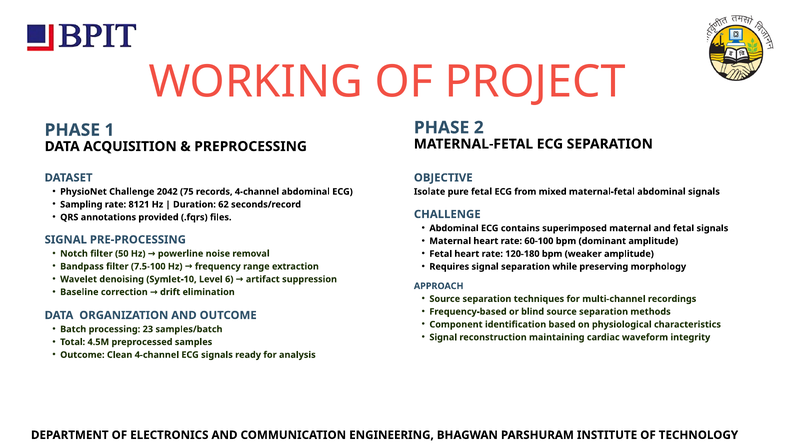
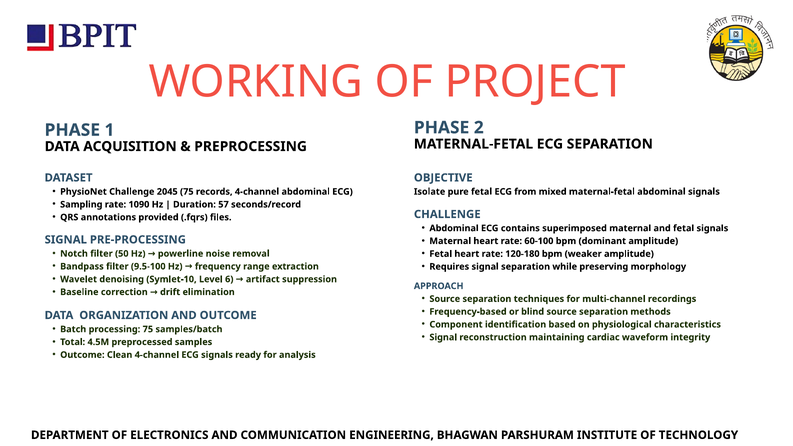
2042: 2042 -> 2045
8121: 8121 -> 1090
62: 62 -> 57
7.5-100: 7.5-100 -> 9.5-100
processing 23: 23 -> 75
